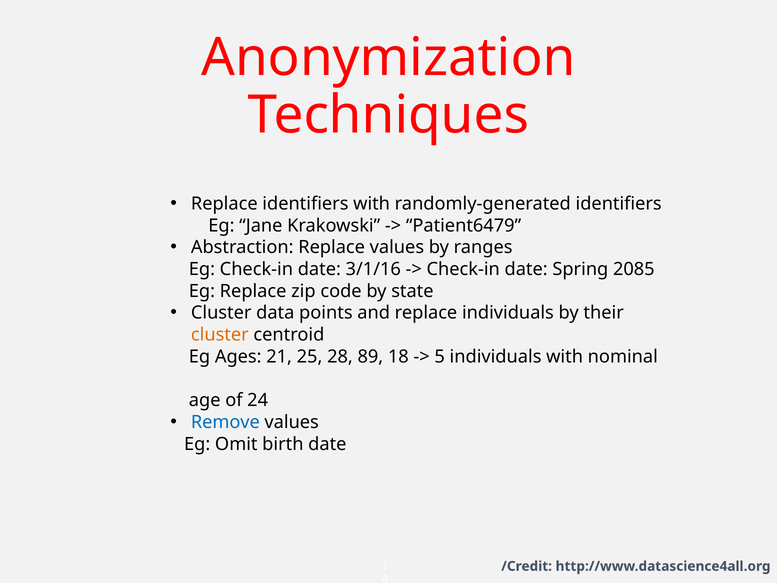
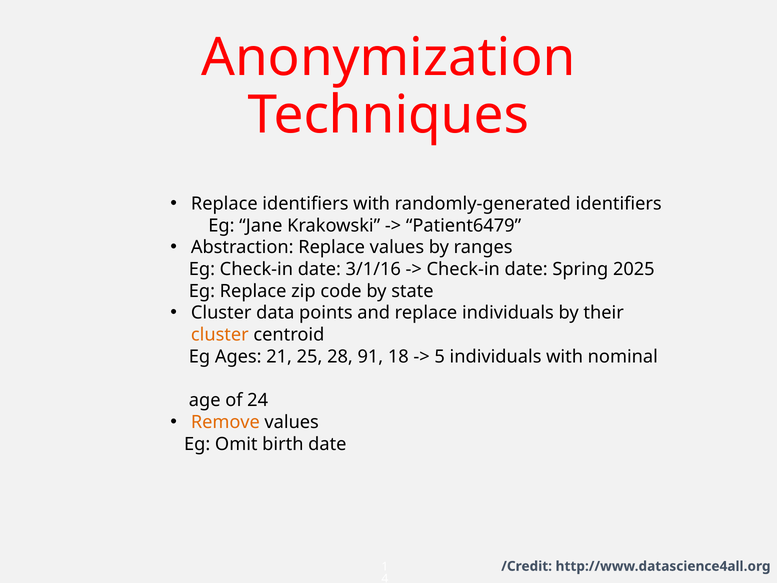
2085: 2085 -> 2025
89: 89 -> 91
Remove colour: blue -> orange
